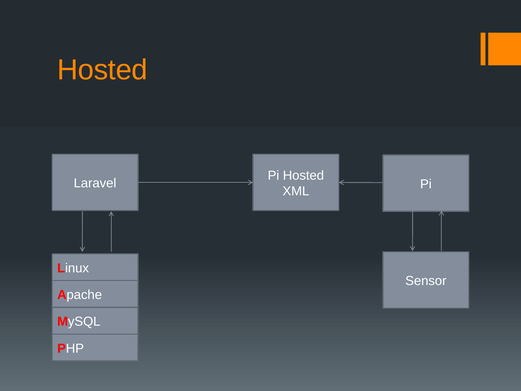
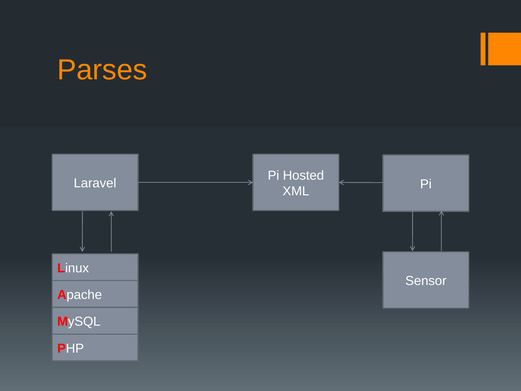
Hosted at (102, 70): Hosted -> Parses
